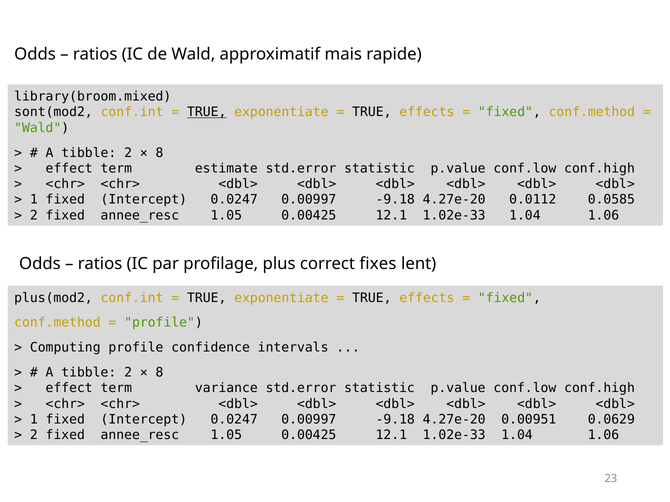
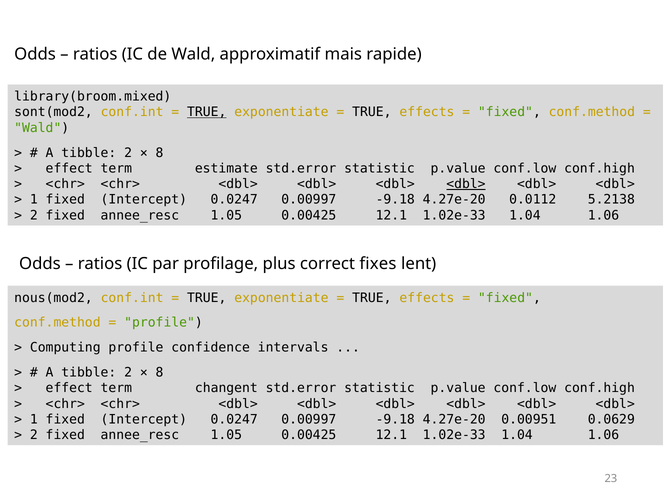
<dbl> at (466, 184) underline: none -> present
0.0585: 0.0585 -> 5.2138
plus(mod2: plus(mod2 -> nous(mod2
variance: variance -> changent
